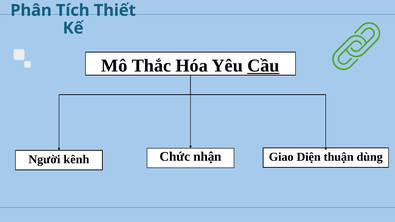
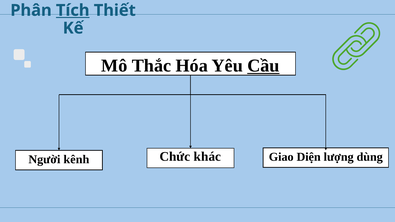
Tích underline: none -> present
nhận: nhận -> khác
thuận: thuận -> lượng
